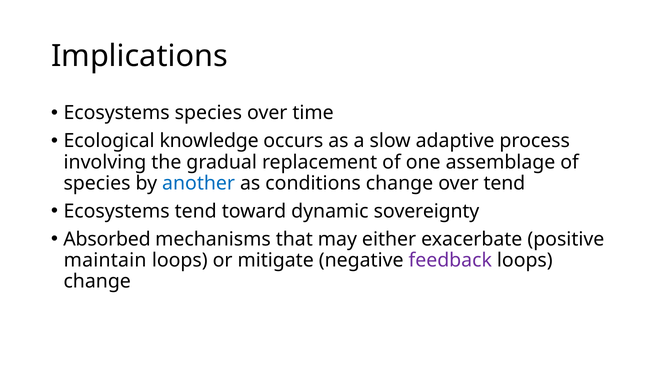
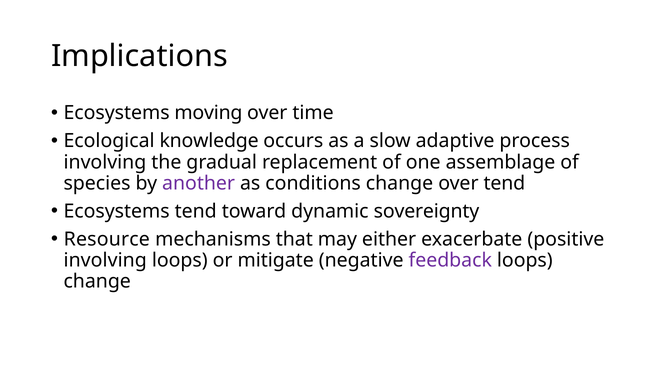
Ecosystems species: species -> moving
another colour: blue -> purple
Absorbed: Absorbed -> Resource
maintain at (105, 260): maintain -> involving
